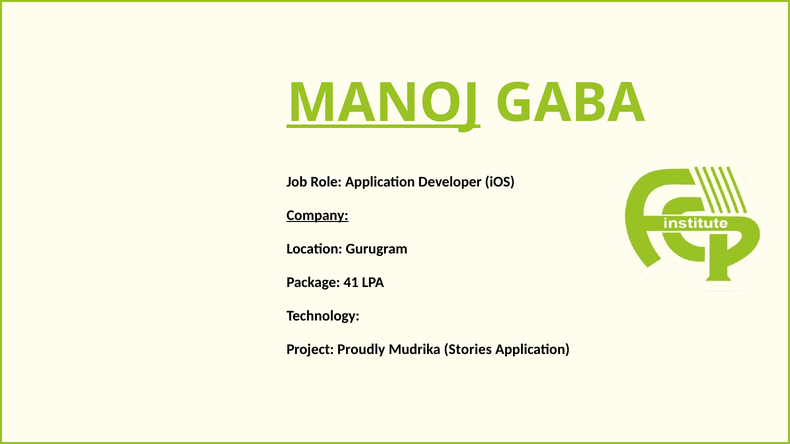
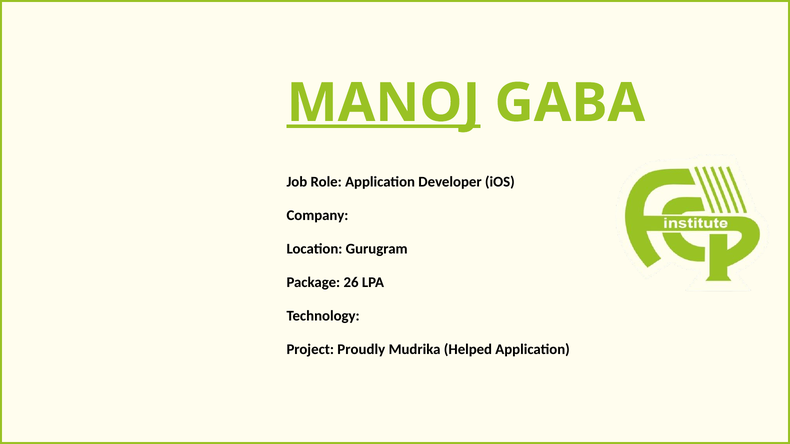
Company underline: present -> none
41: 41 -> 26
Stories: Stories -> Helped
